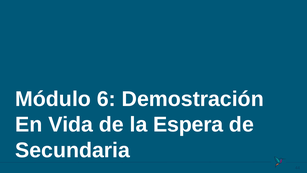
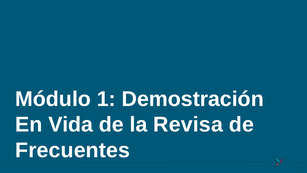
6: 6 -> 1
Espera: Espera -> Revisa
Secundaria: Secundaria -> Frecuentes
